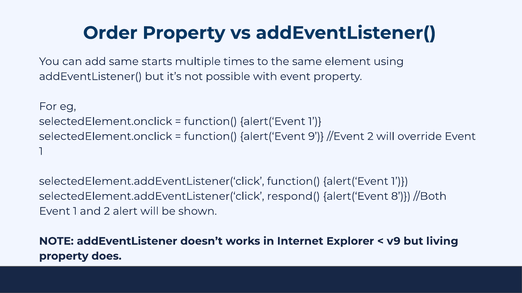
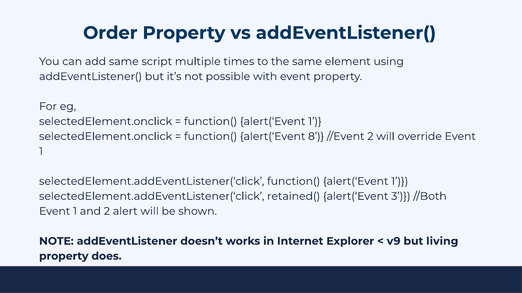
starts: starts -> script
9: 9 -> 8
respond(: respond( -> retained(
8: 8 -> 3
